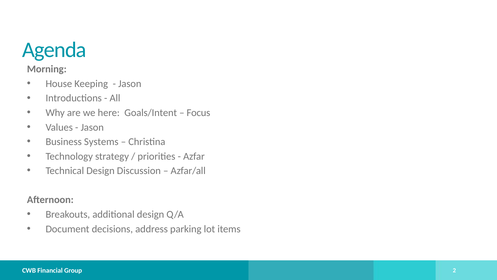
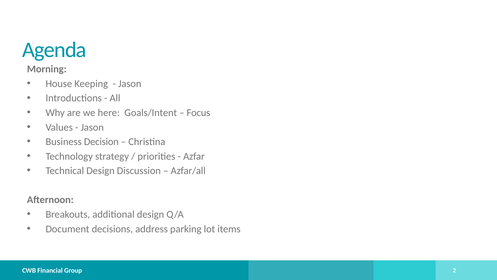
Systems: Systems -> Decision
